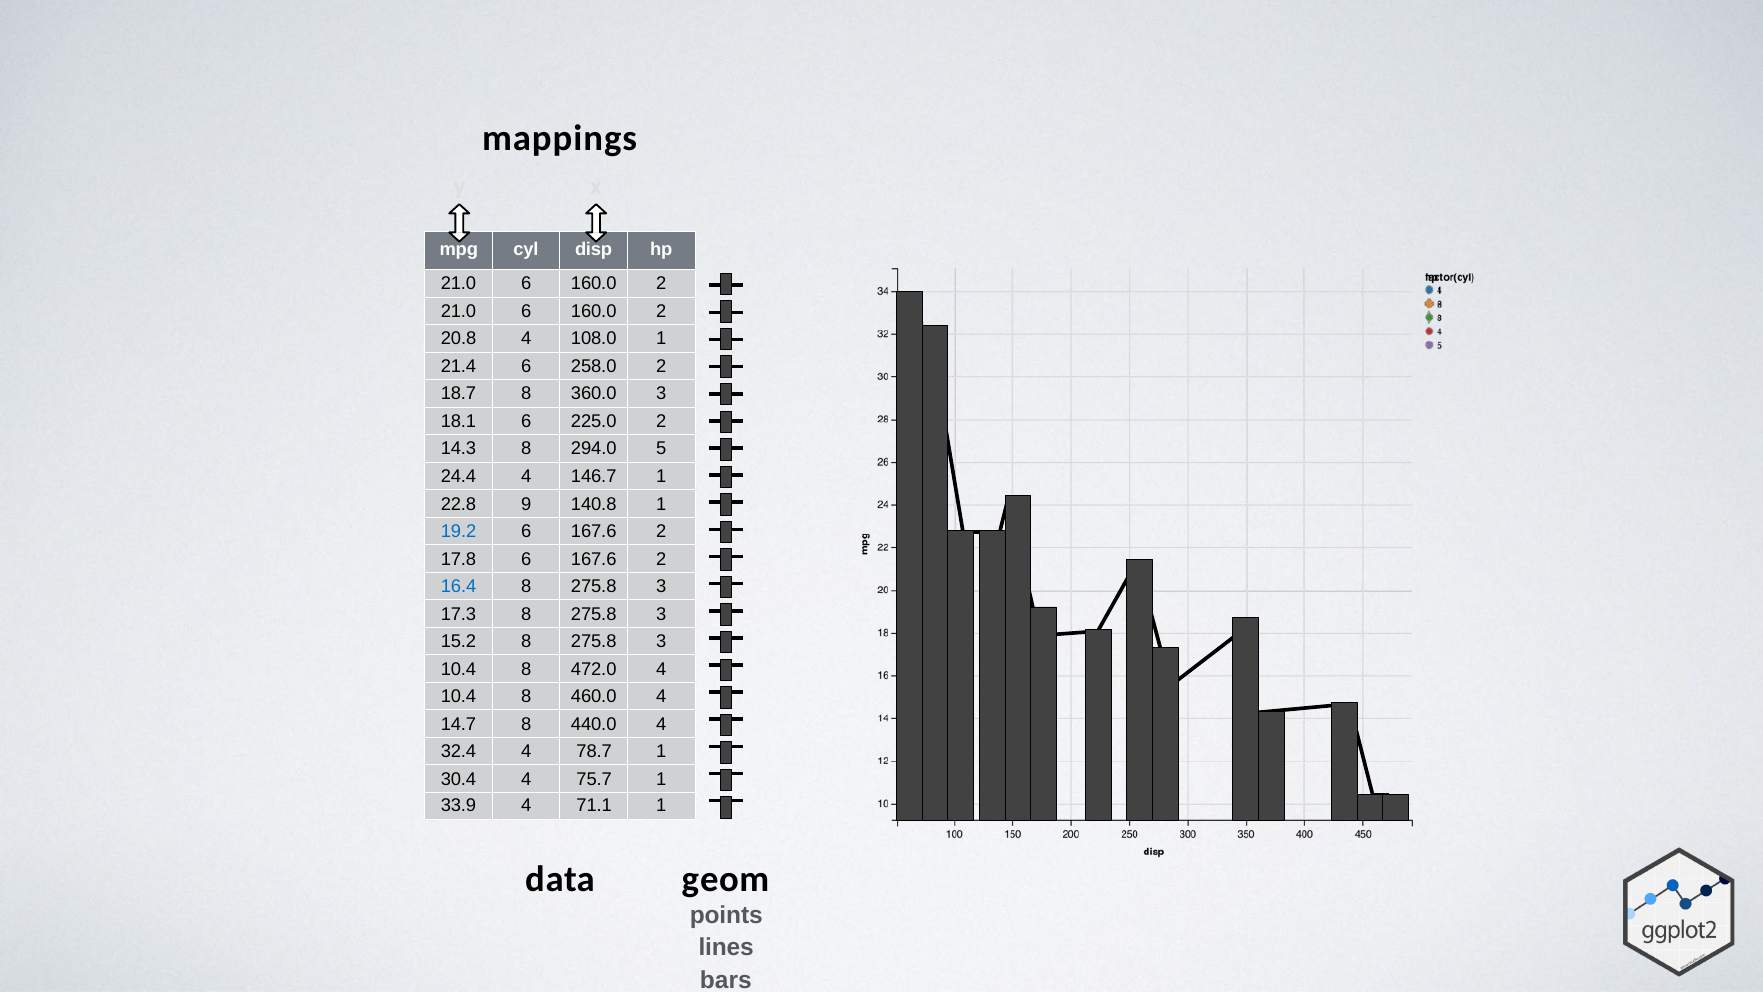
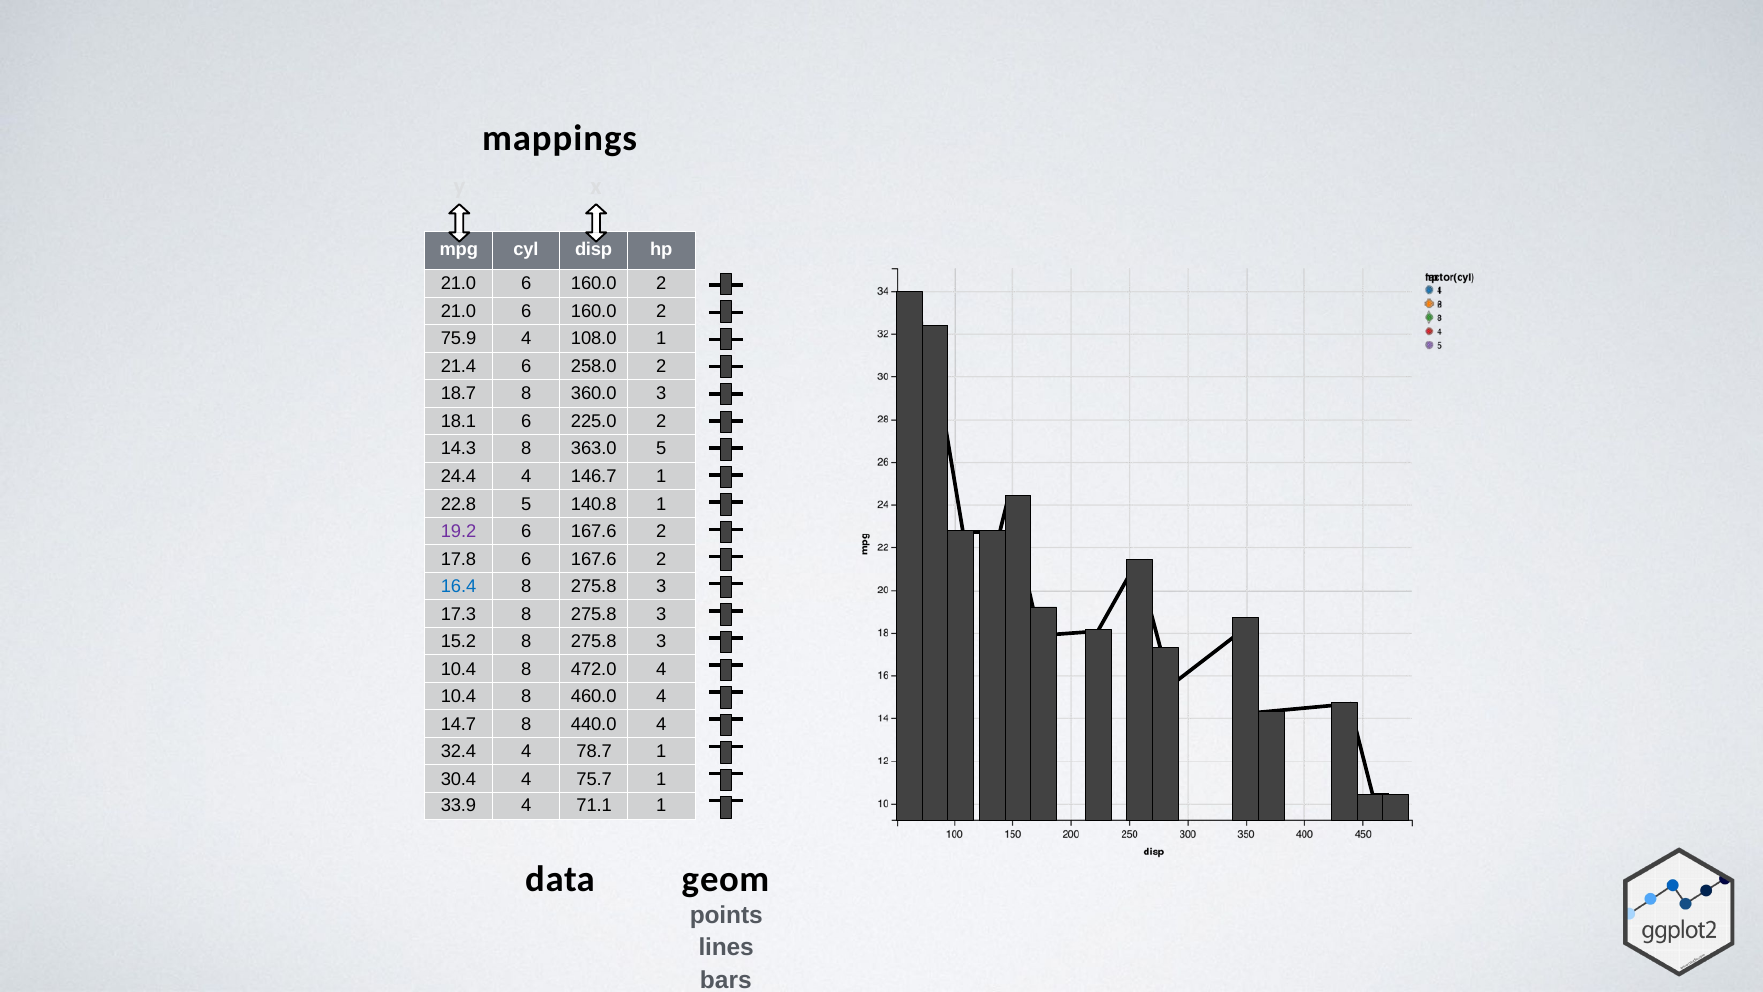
20.8: 20.8 -> 75.9
294.0: 294.0 -> 363.0
22.8 9: 9 -> 5
19.2 colour: blue -> purple
